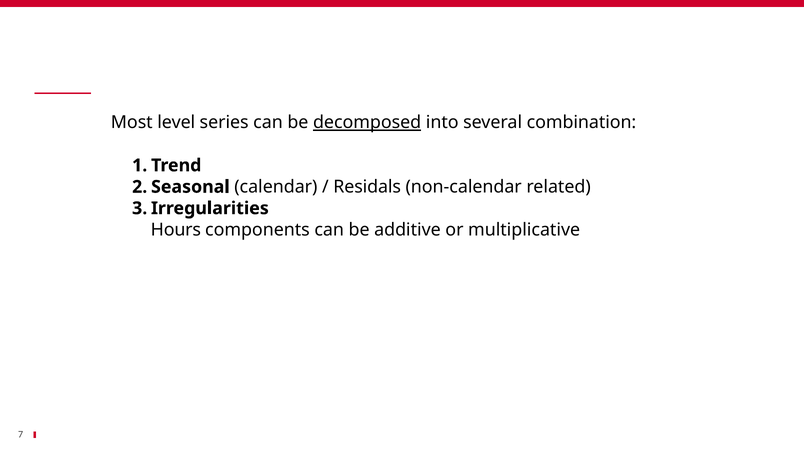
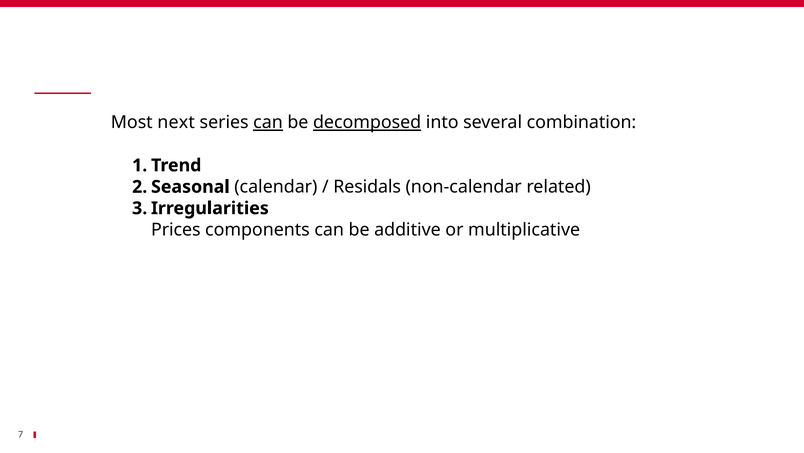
level: level -> next
can at (268, 122) underline: none -> present
Hours: Hours -> Prices
